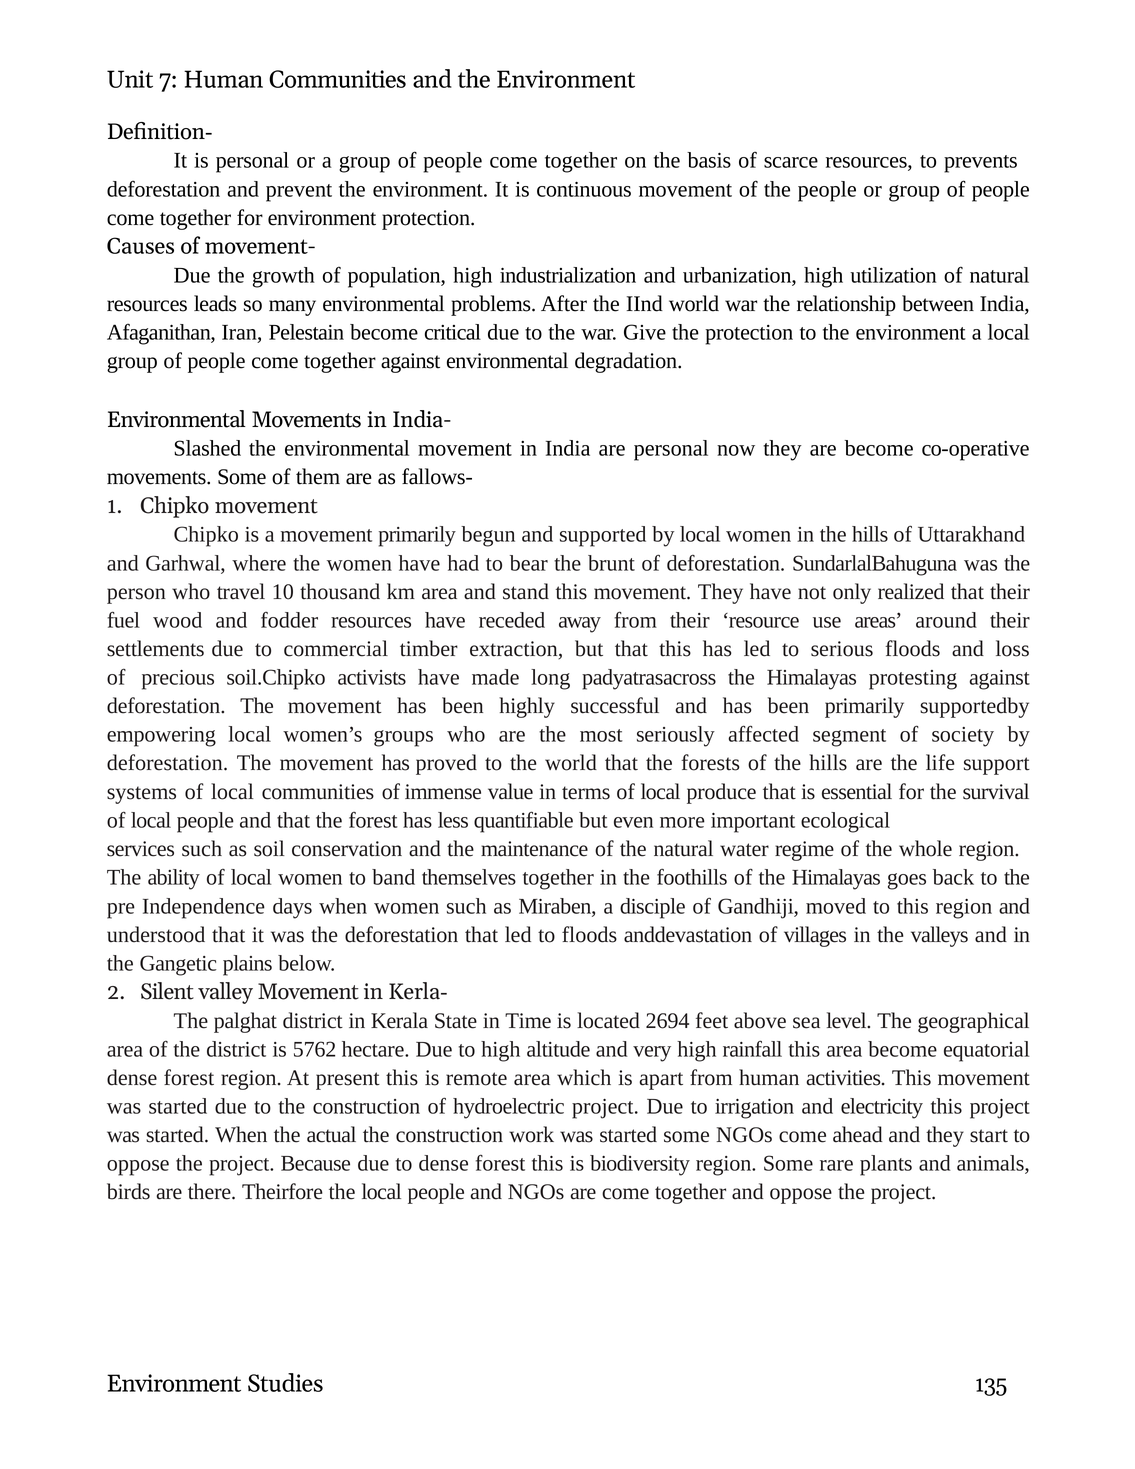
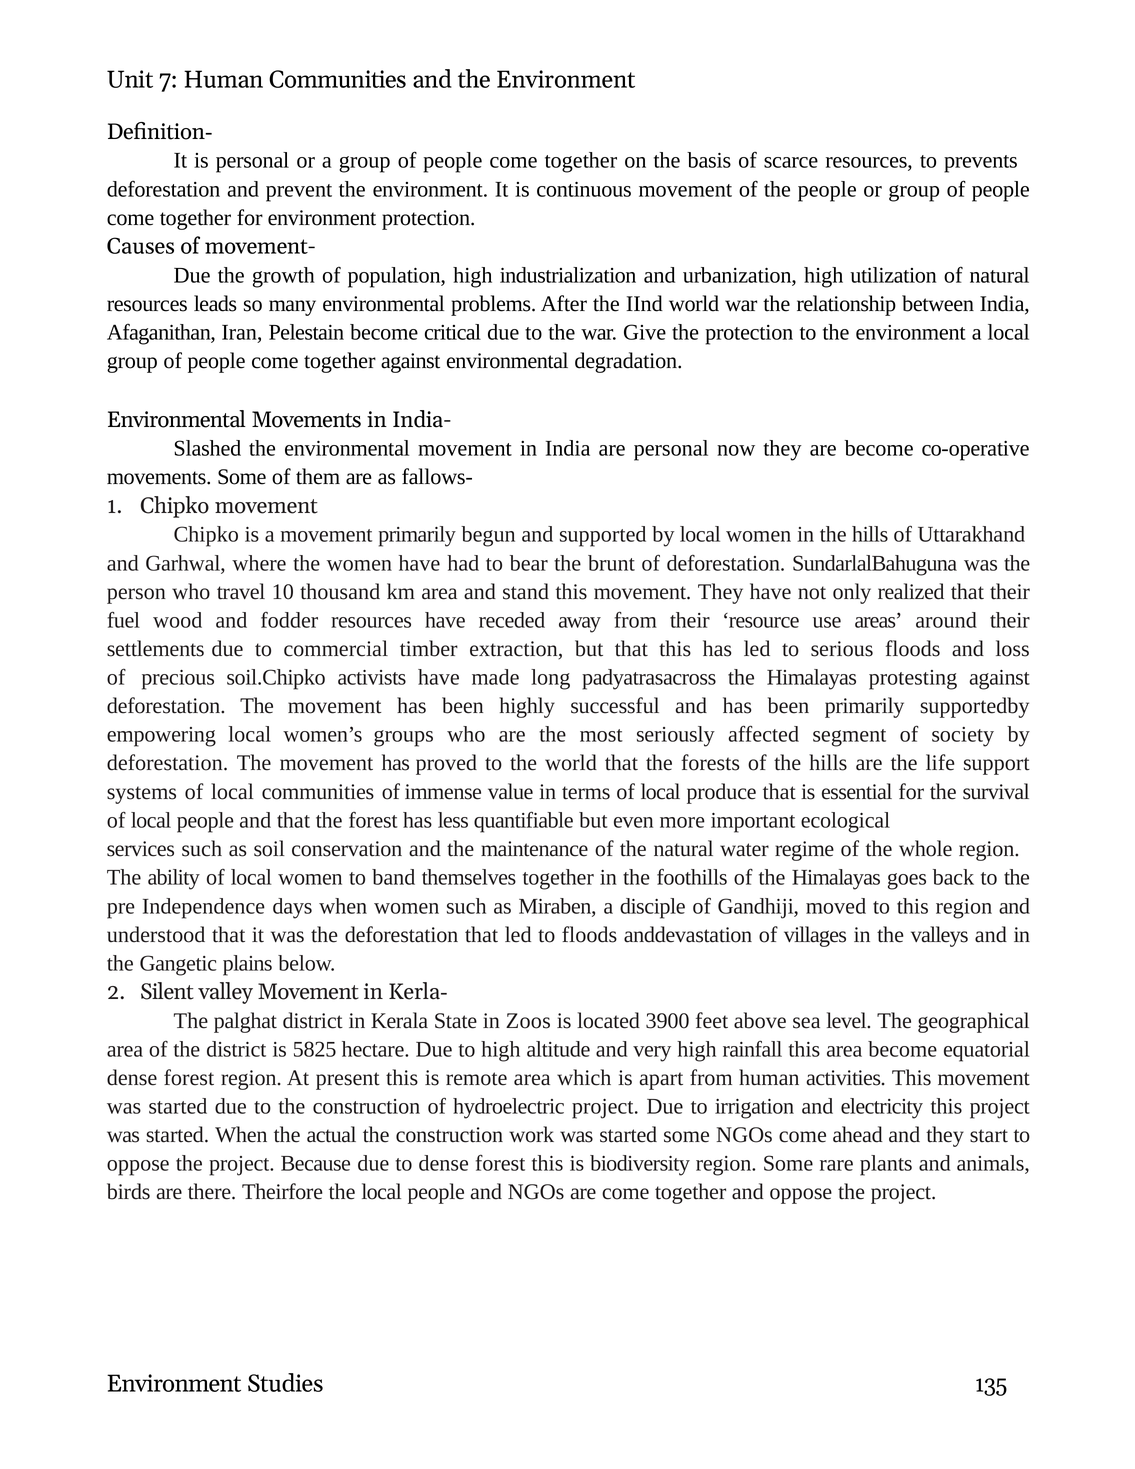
Time: Time -> Zoos
2694: 2694 -> 3900
5762: 5762 -> 5825
